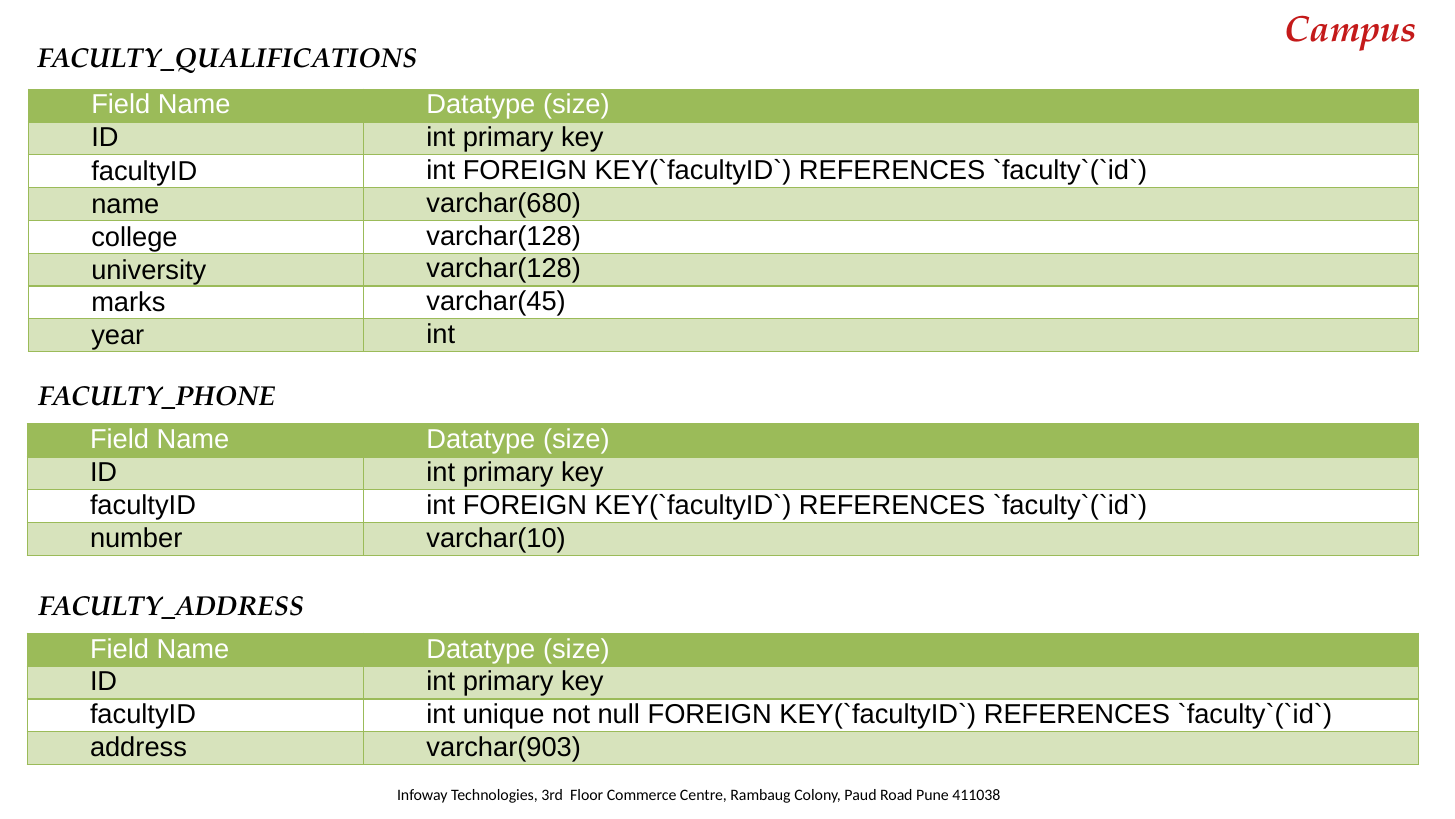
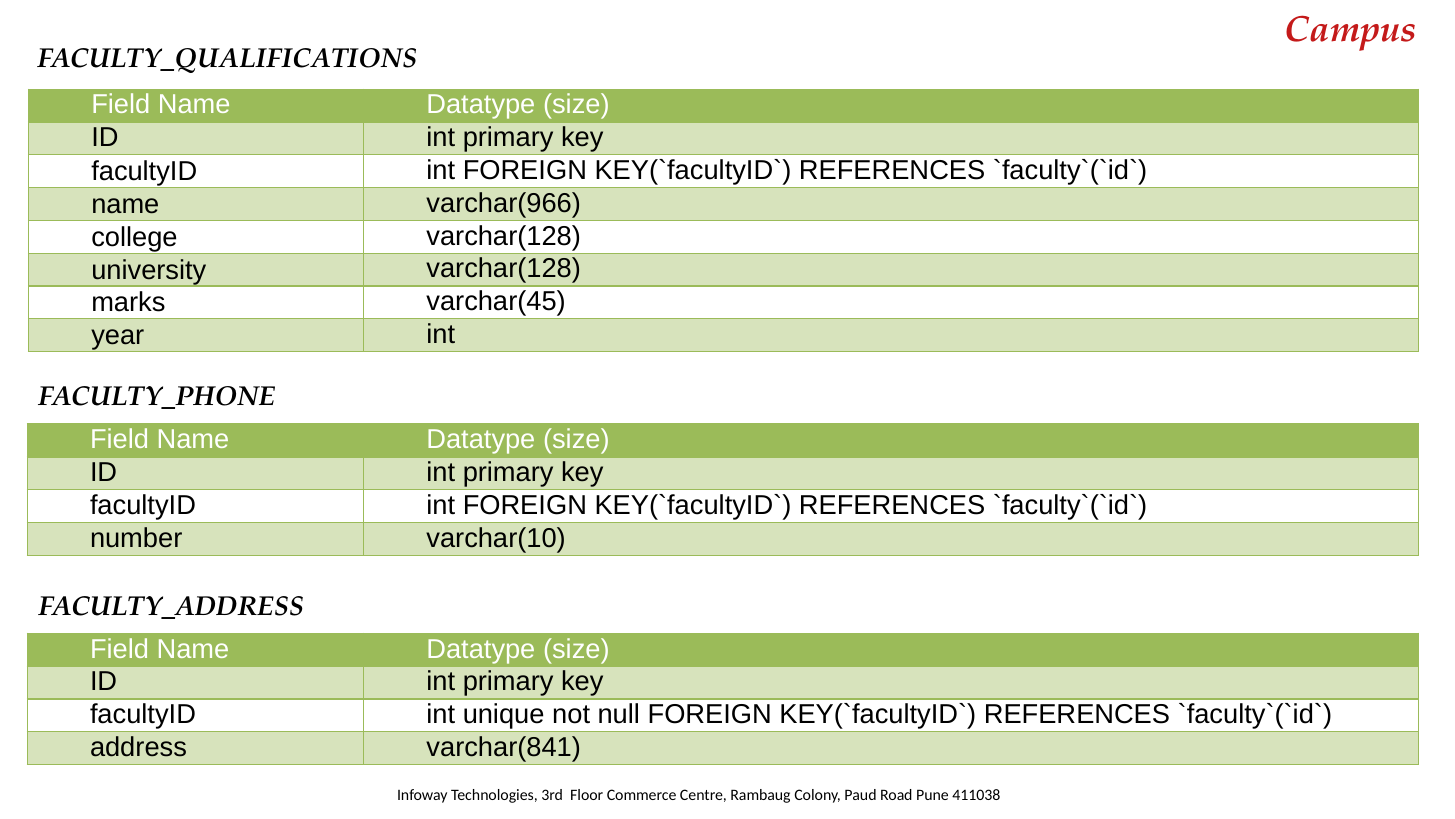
varchar(680: varchar(680 -> varchar(966
varchar(903: varchar(903 -> varchar(841
